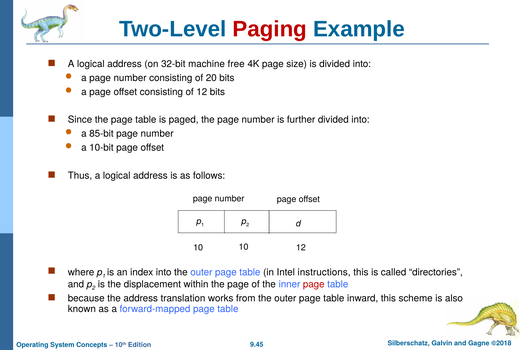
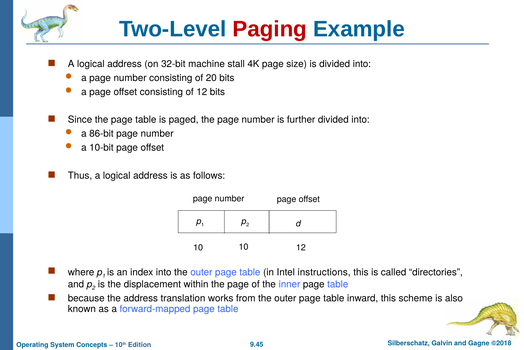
free: free -> stall
85-bit: 85-bit -> 86-bit
page at (314, 284) colour: red -> black
